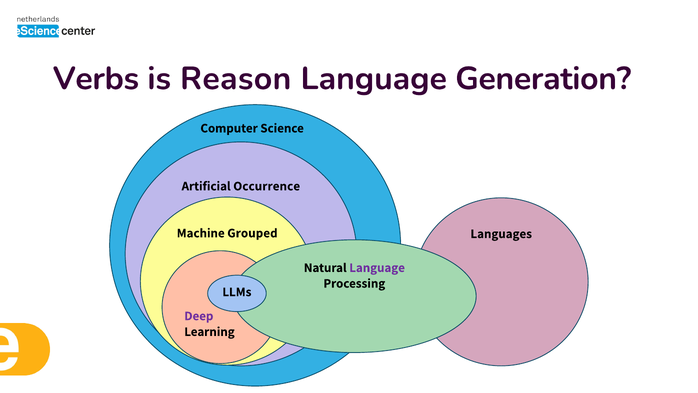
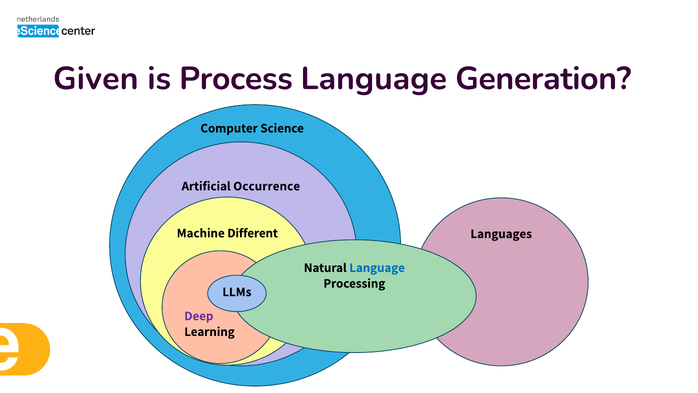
Verbs: Verbs -> Given
Reason: Reason -> Process
Grouped: Grouped -> Different
Language at (377, 267) colour: purple -> blue
